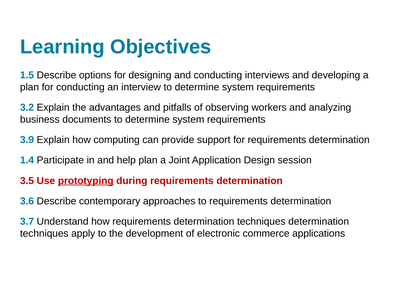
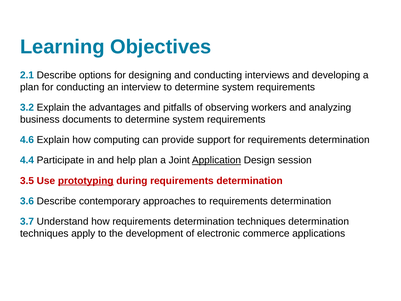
1.5: 1.5 -> 2.1
3.9: 3.9 -> 4.6
1.4: 1.4 -> 4.4
Application underline: none -> present
